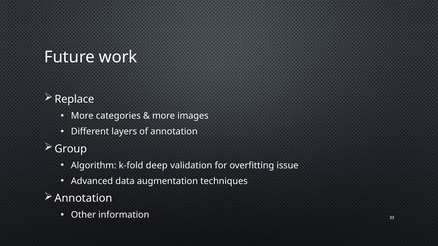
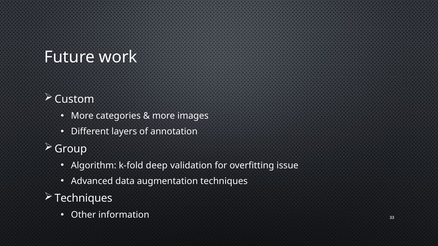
Replace: Replace -> Custom
Annotation at (83, 199): Annotation -> Techniques
